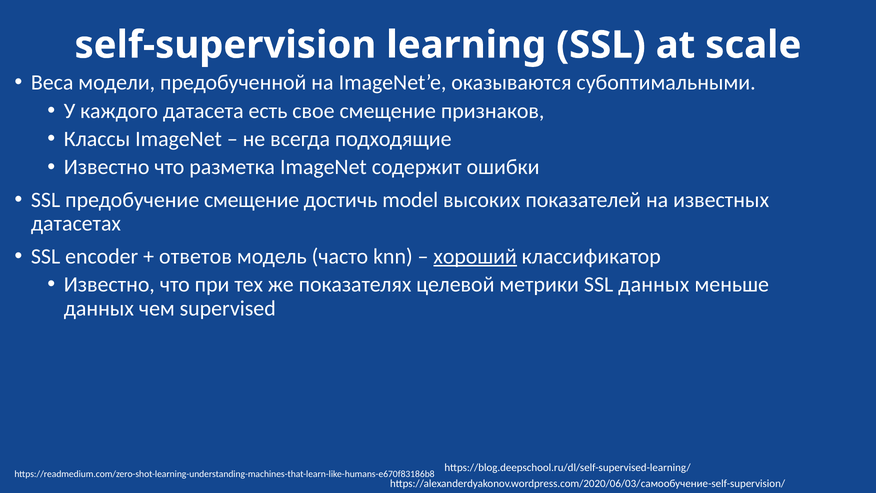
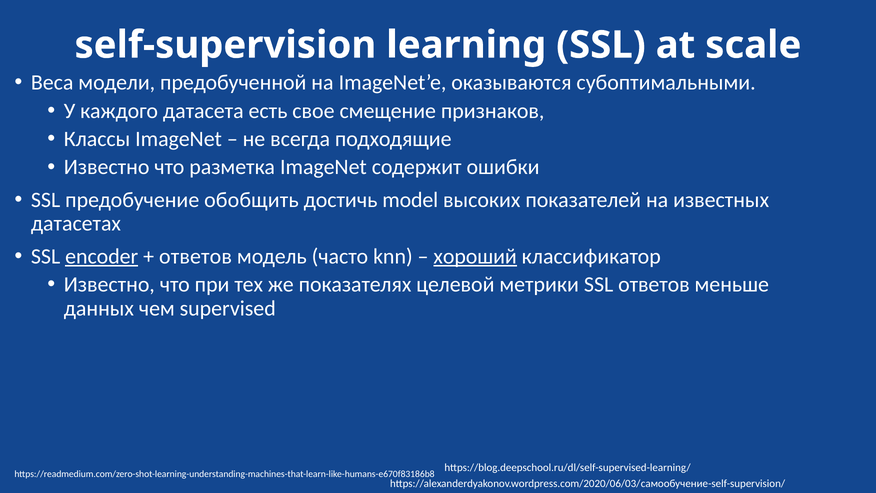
предобучение смещение: смещение -> обобщить
encoder underline: none -> present
SSL данных: данных -> ответов
